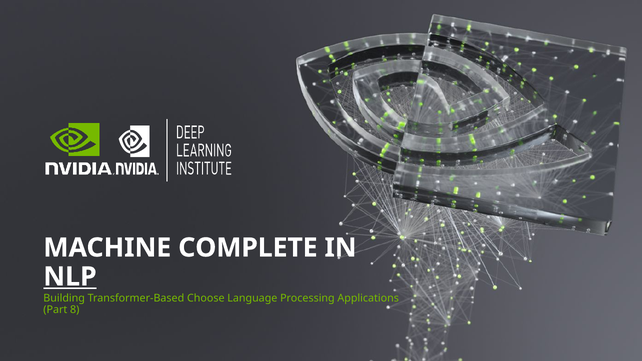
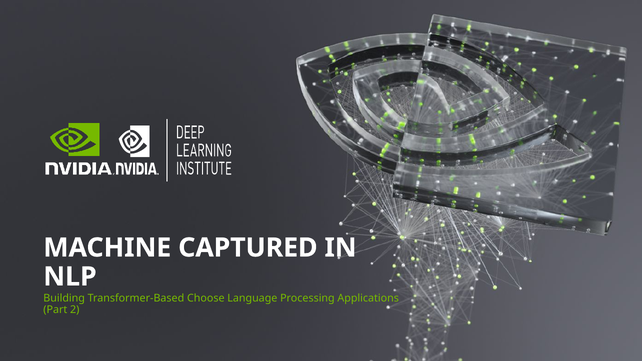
COMPLETE: COMPLETE -> CAPTURED
NLP underline: present -> none
8: 8 -> 2
